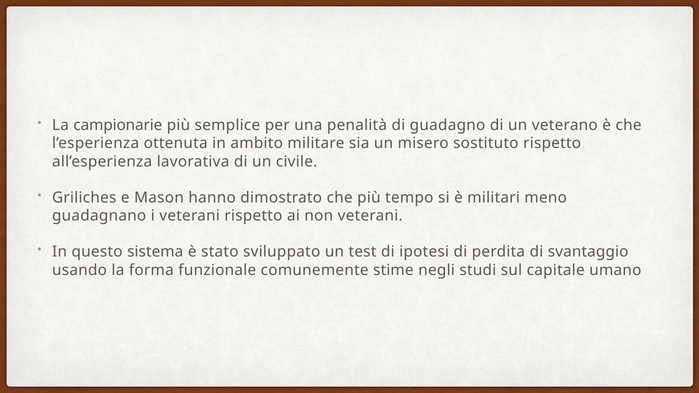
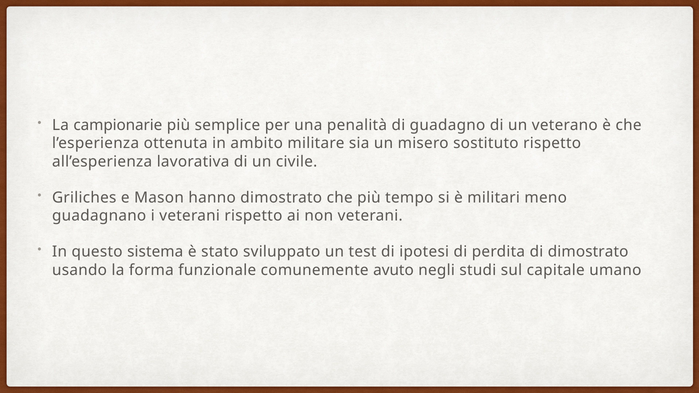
di svantaggio: svantaggio -> dimostrato
stime: stime -> avuto
